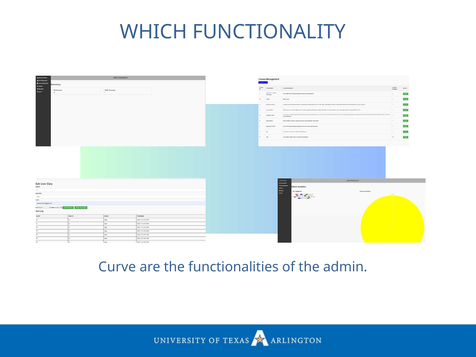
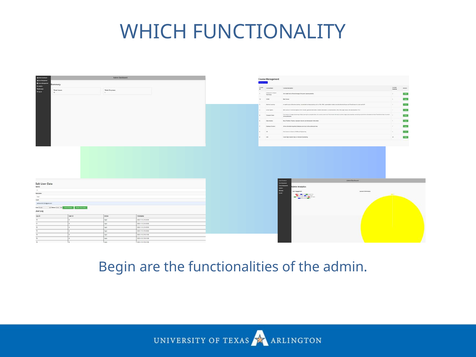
Curve: Curve -> Begin
